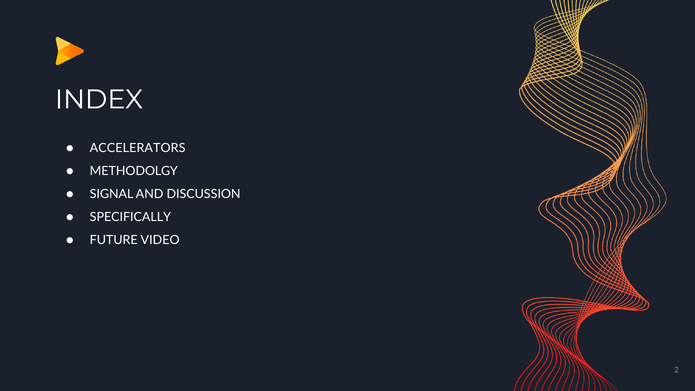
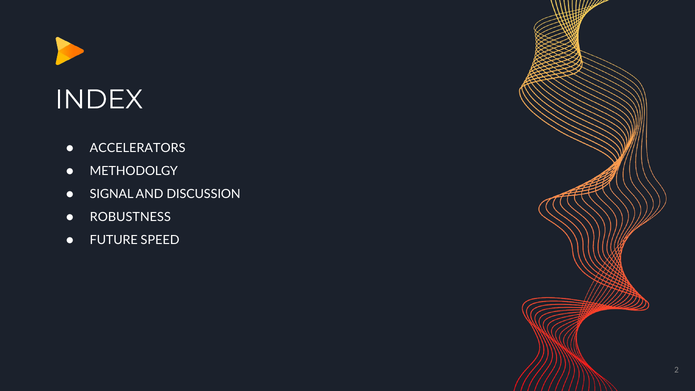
SPECIFICALLY: SPECIFICALLY -> ROBUSTNESS
VIDEO: VIDEO -> SPEED
